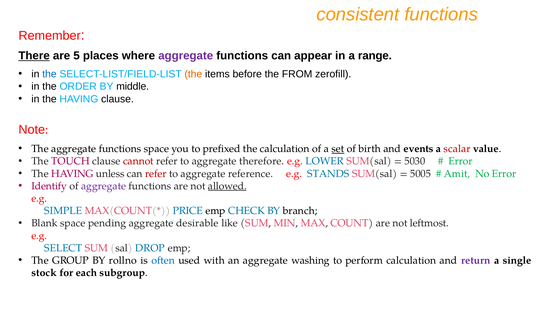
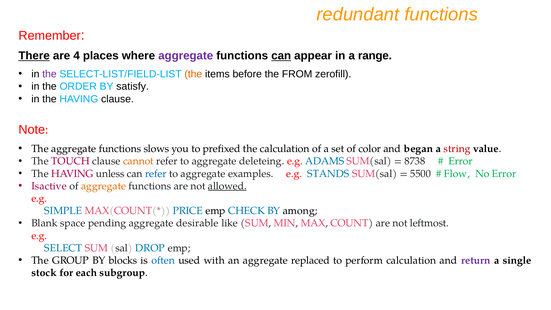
consistent: consistent -> redundant
5: 5 -> 4
can at (281, 56) underline: none -> present
the at (49, 74) colour: blue -> purple
middle: middle -> satisfy
functions space: space -> slows
set underline: present -> none
birth: birth -> color
events: events -> began
scalar: scalar -> string
cannot colour: red -> orange
therefore: therefore -> deleteing
LOWER: LOWER -> ADAMS
5030: 5030 -> 8738
refer at (156, 174) colour: red -> blue
reference: reference -> examples
5005: 5005 -> 5500
Amit: Amit -> Flow
Identify: Identify -> Isactive
aggregate at (104, 186) colour: purple -> orange
branch: branch -> among
rollno: rollno -> blocks
washing: washing -> replaced
